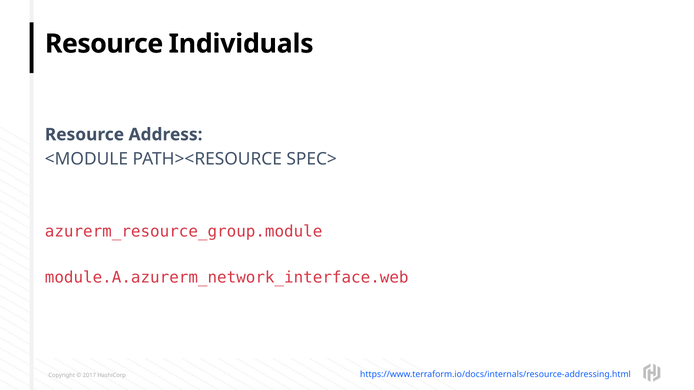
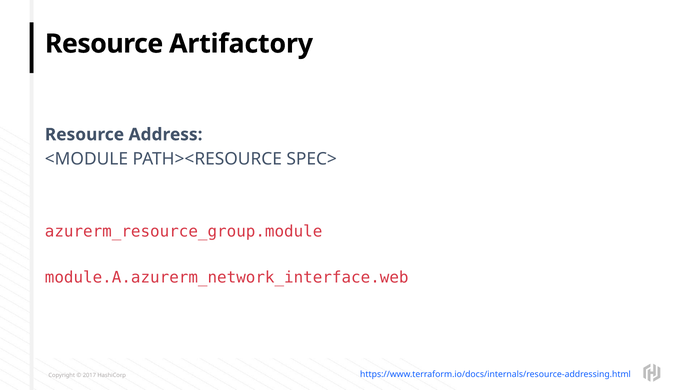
Individuals: Individuals -> Artifactory
